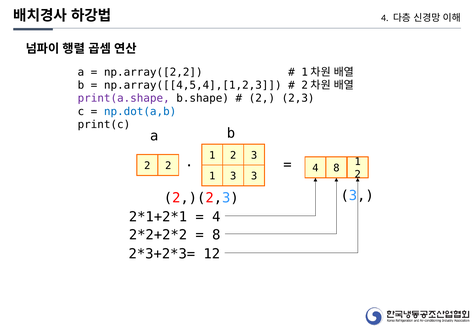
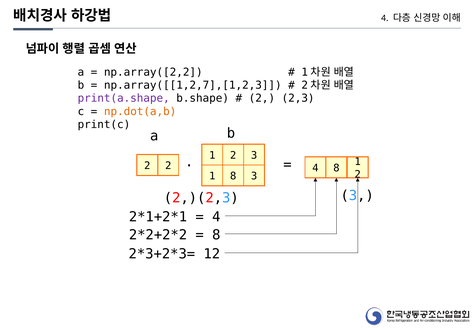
np.array([[4,5,4],[1,2,3: np.array([[4,5,4],[1,2,3 -> np.array([[1,2,7],[1,2,3
np.dot(a,b colour: blue -> orange
1 3: 3 -> 8
